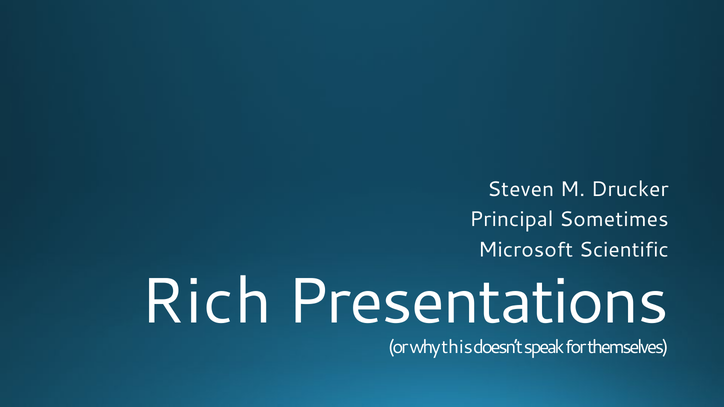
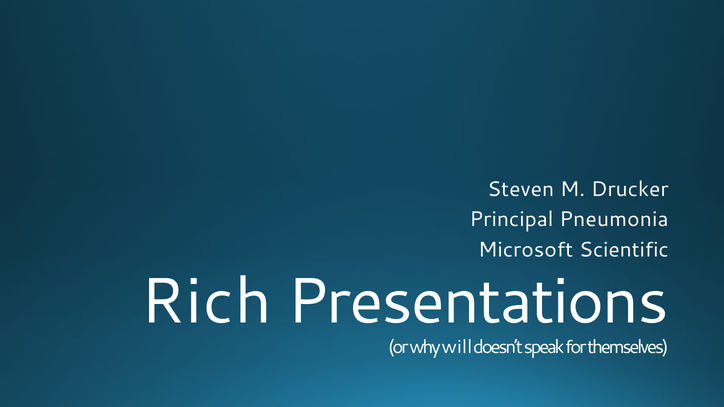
Sometimes: Sometimes -> Pneumonia
this: this -> will
